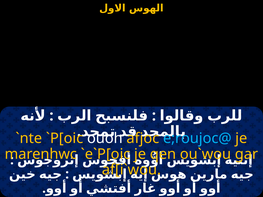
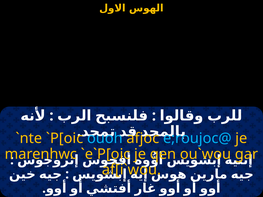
ouoh colour: white -> light blue
